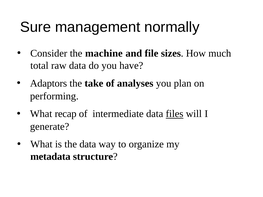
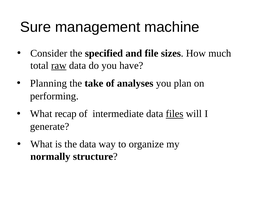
normally: normally -> machine
machine: machine -> specified
raw underline: none -> present
Adaptors: Adaptors -> Planning
metadata: metadata -> normally
